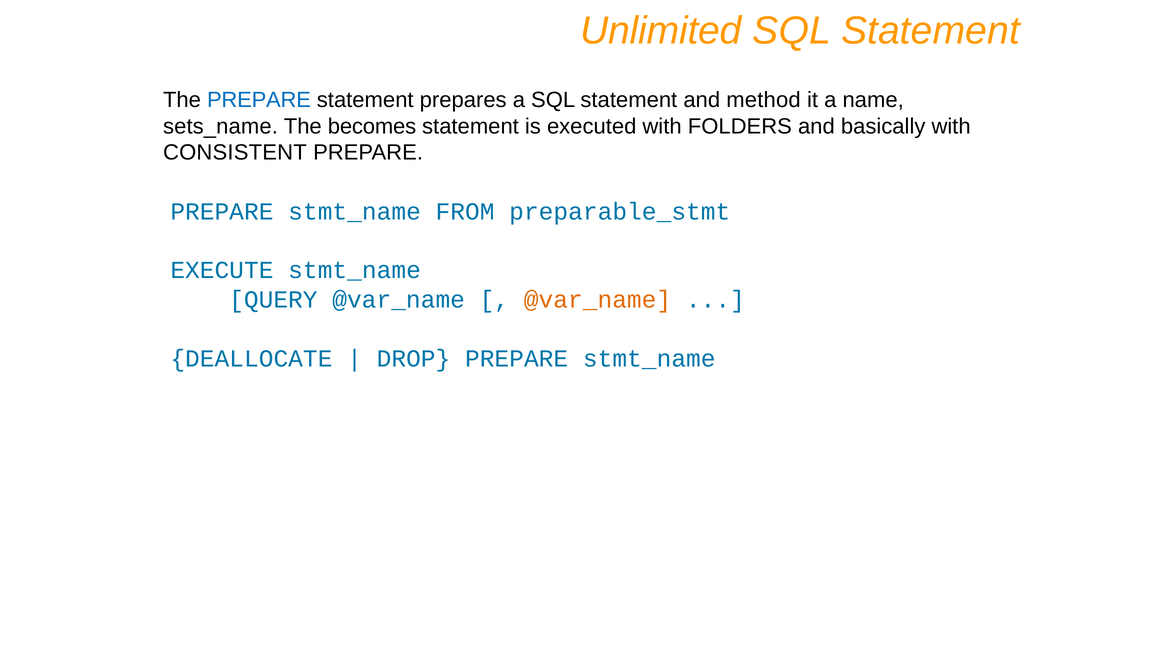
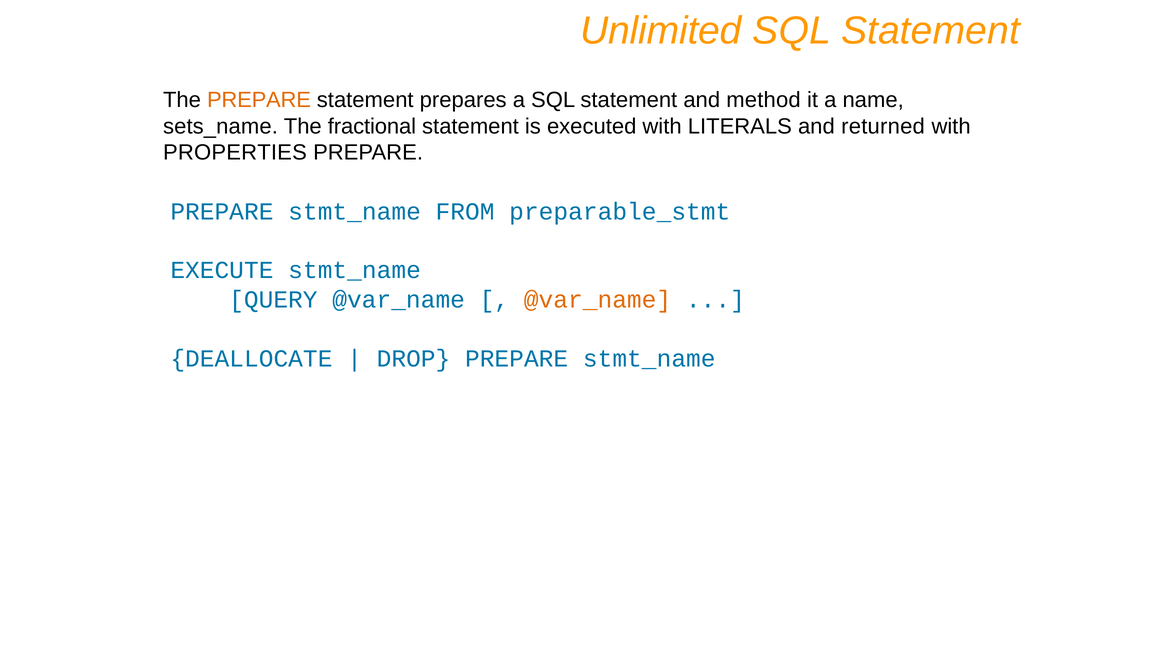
PREPARE at (259, 100) colour: blue -> orange
becomes: becomes -> fractional
FOLDERS: FOLDERS -> LITERALS
basically: basically -> returned
CONSISTENT: CONSISTENT -> PROPERTIES
